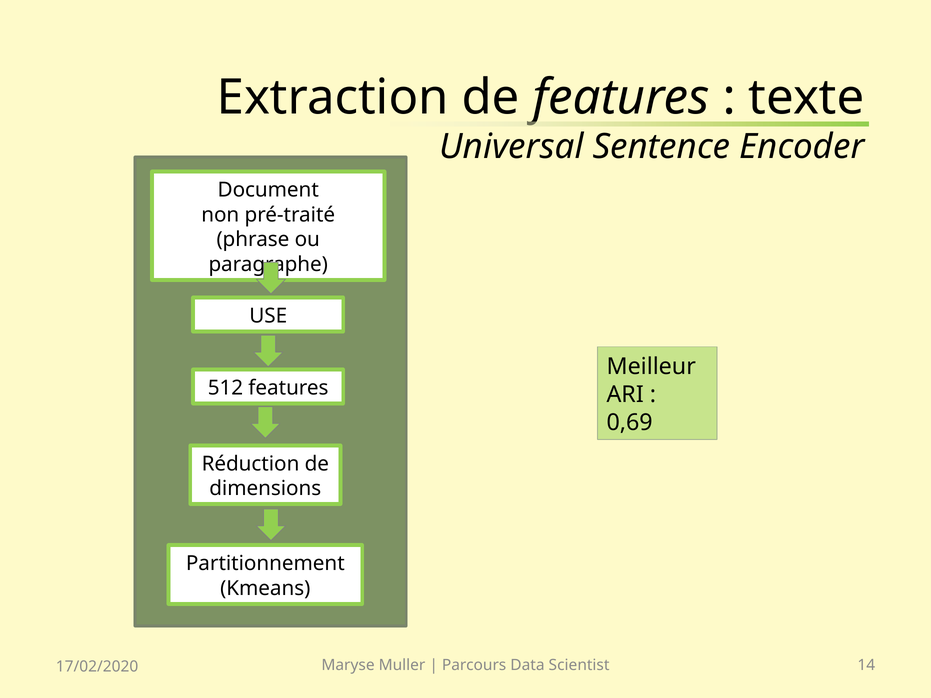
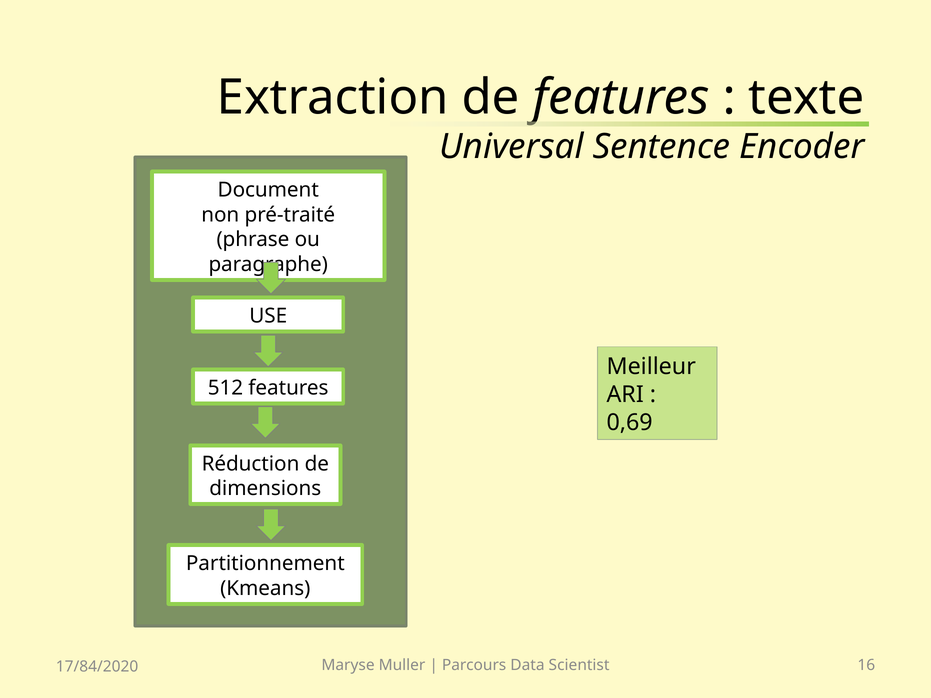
14: 14 -> 16
17/02/2020: 17/02/2020 -> 17/84/2020
